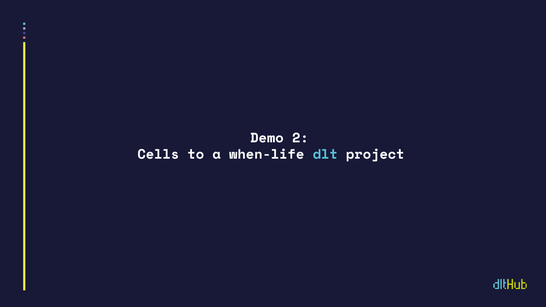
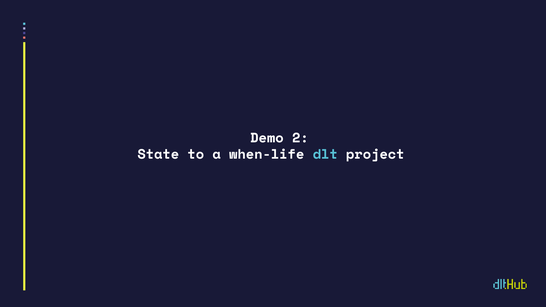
Cells: Cells -> State
